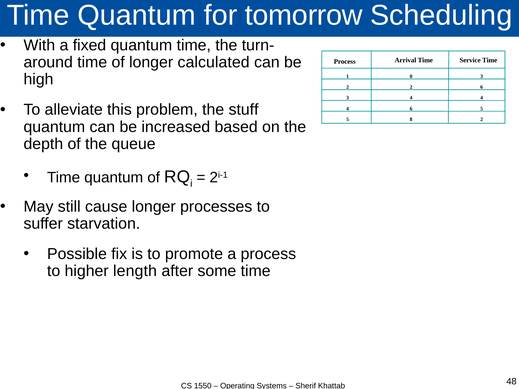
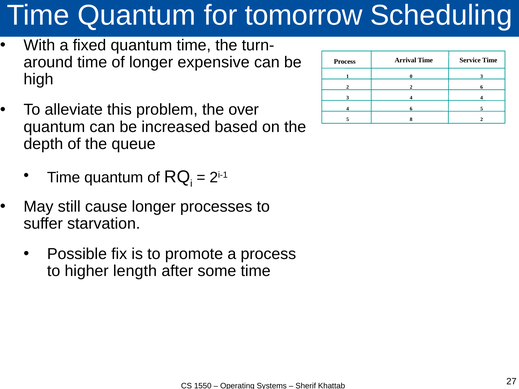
calculated: calculated -> expensive
stuff: stuff -> over
48: 48 -> 27
